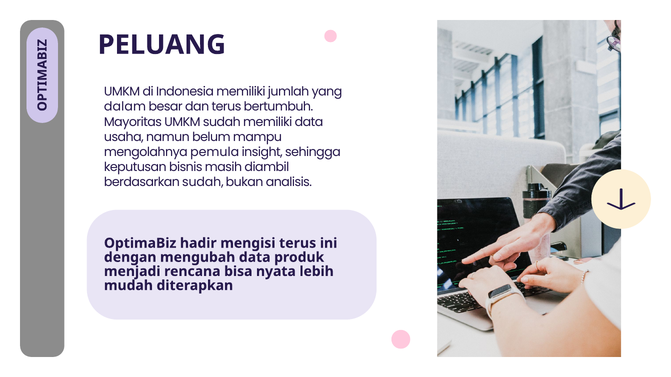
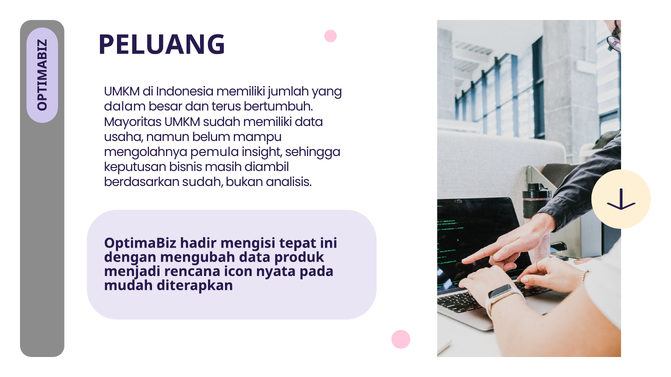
mengisi terus: terus -> tepat
bisa: bisa -> icon
lebih: lebih -> pada
